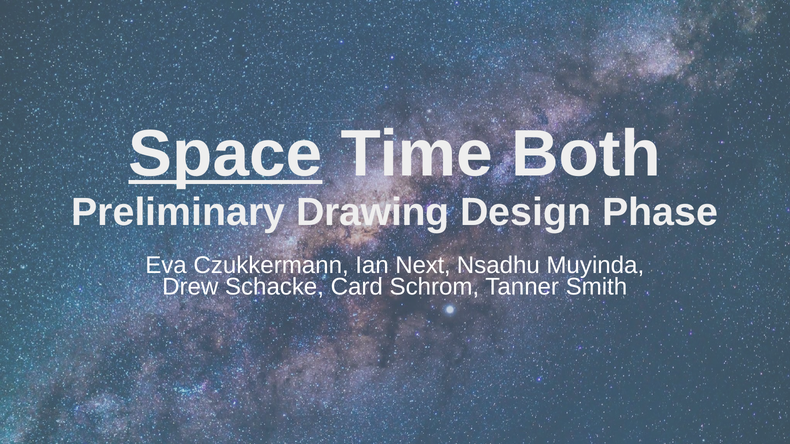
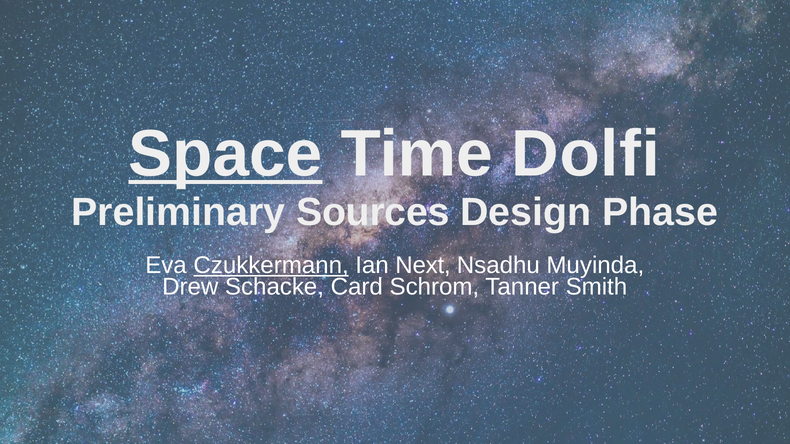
Both: Both -> Dolfi
Drawing: Drawing -> Sources
Czukkermann underline: none -> present
